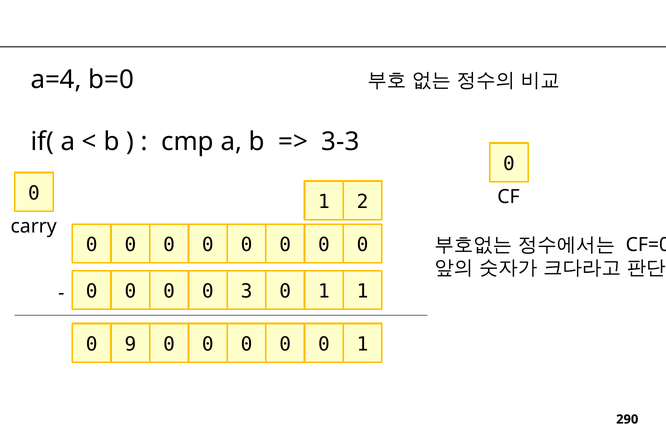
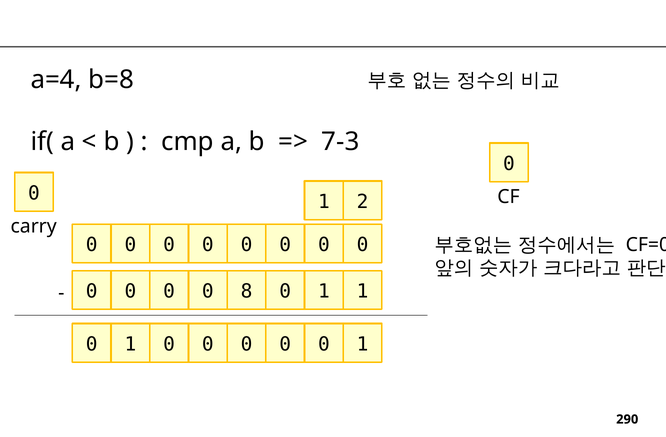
b=0: b=0 -> b=8
3-3: 3-3 -> 7-3
3: 3 -> 8
9 at (130, 344): 9 -> 1
